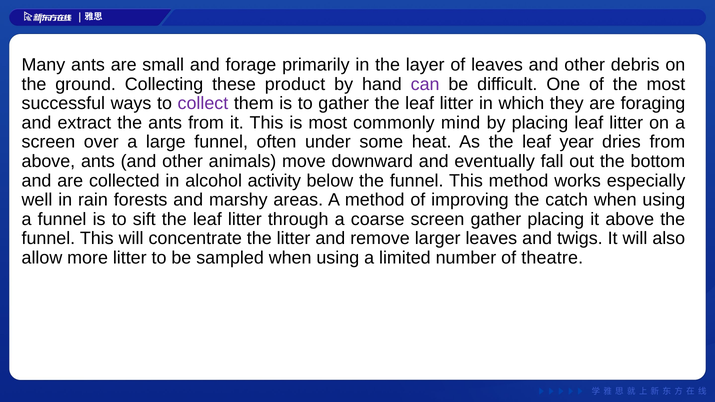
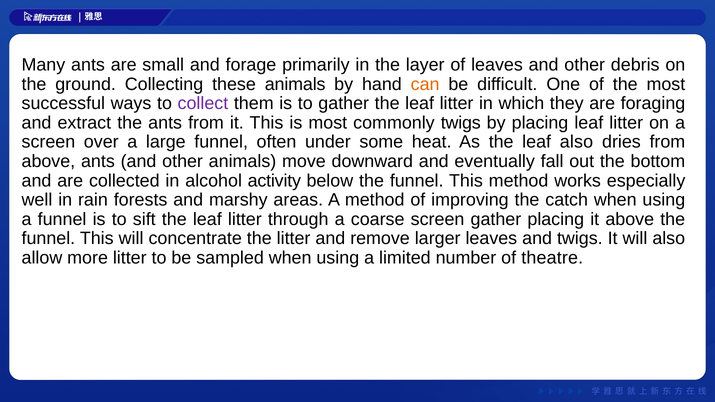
these product: product -> animals
can colour: purple -> orange
commonly mind: mind -> twigs
leaf year: year -> also
